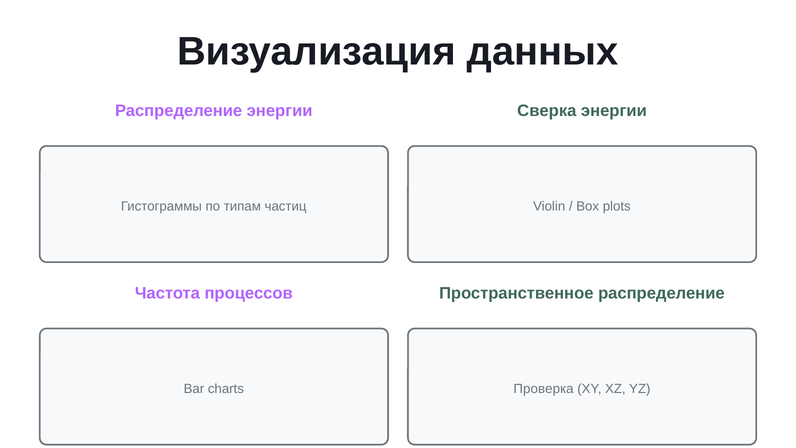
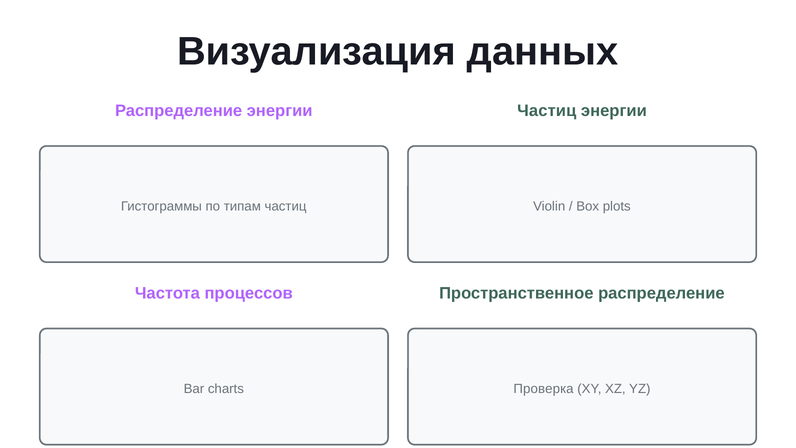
Сверка at (547, 111): Сверка -> Частиц
